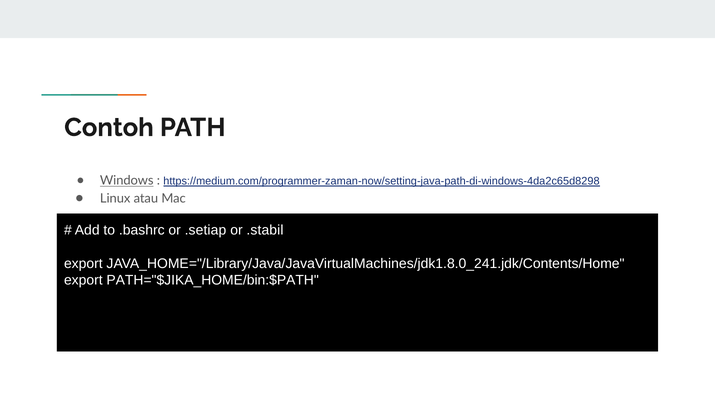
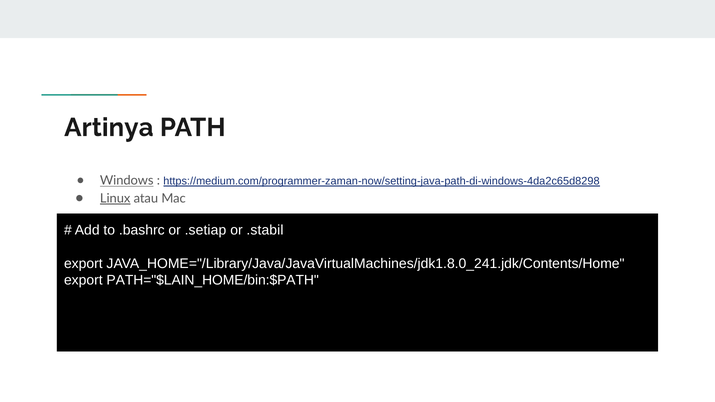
Contoh: Contoh -> Artinya
Linux underline: none -> present
PATH="$JIKA_HOME/bin:$PATH: PATH="$JIKA_HOME/bin:$PATH -> PATH="$LAIN_HOME/bin:$PATH
